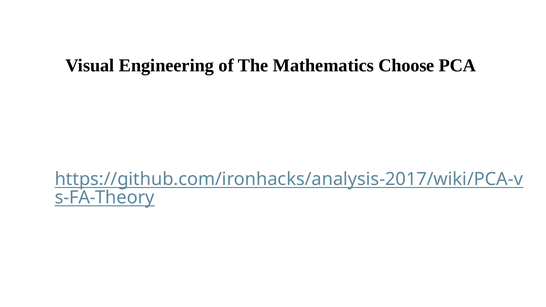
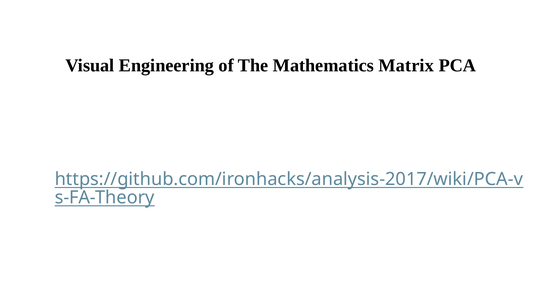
Choose: Choose -> Matrix
